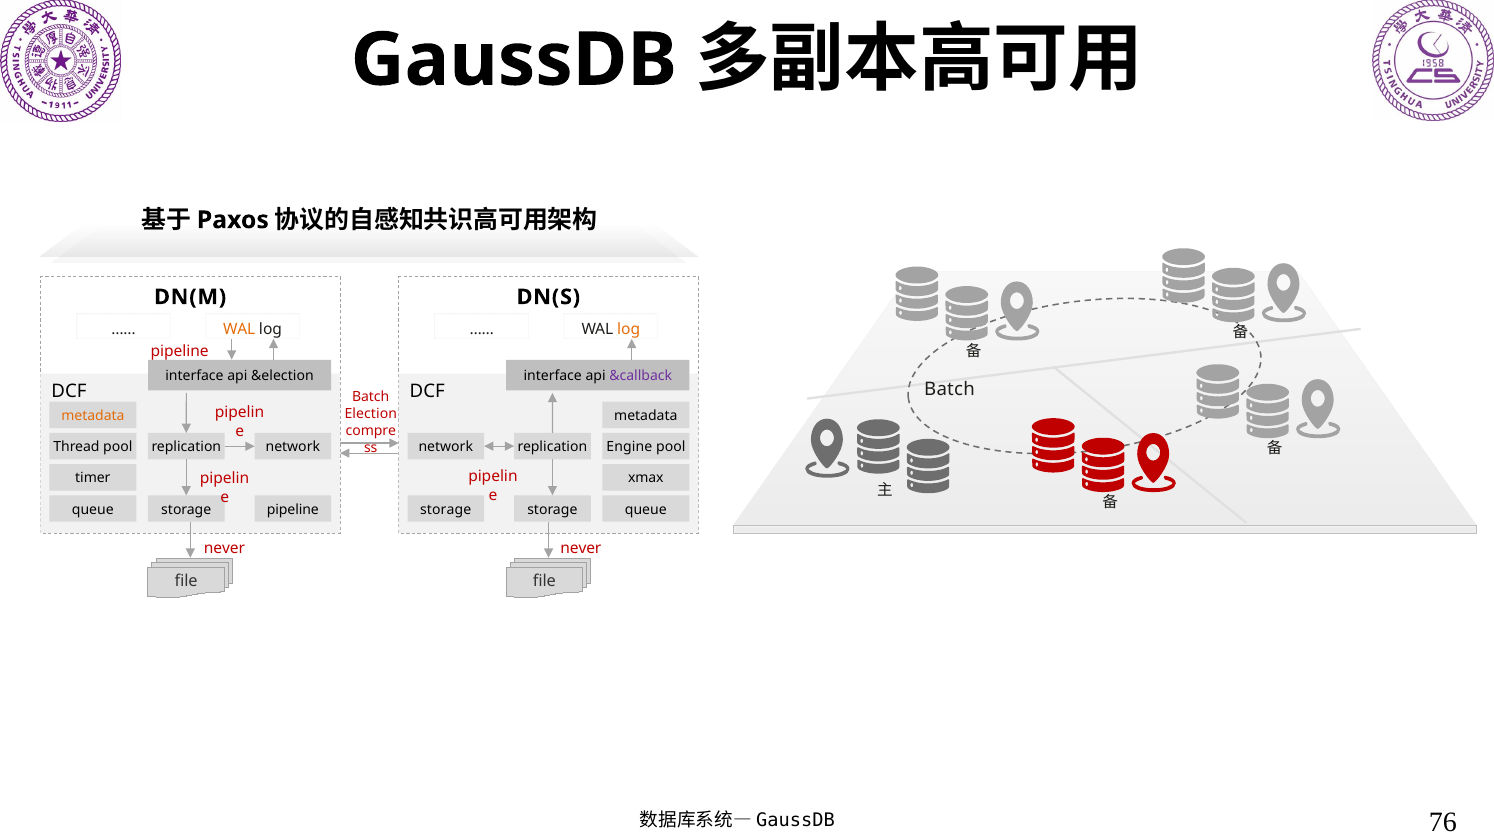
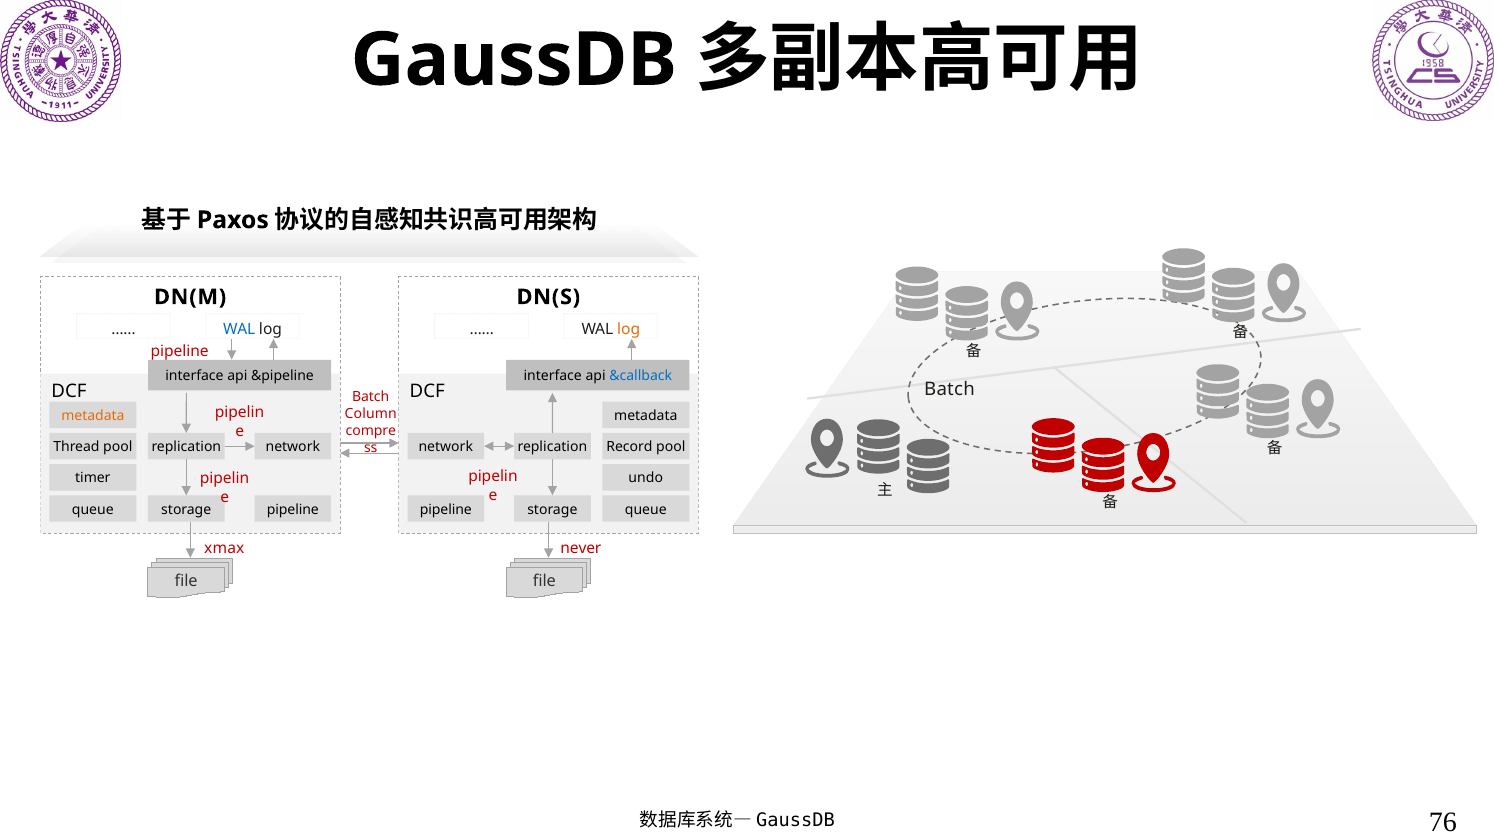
WAL at (239, 330) colour: orange -> blue
&election: &election -> &pipeline
&callback colour: purple -> blue
Election: Election -> Column
Engine: Engine -> Record
xmax: xmax -> undo
storage at (446, 510): storage -> pipeline
never at (224, 549): never -> xmax
